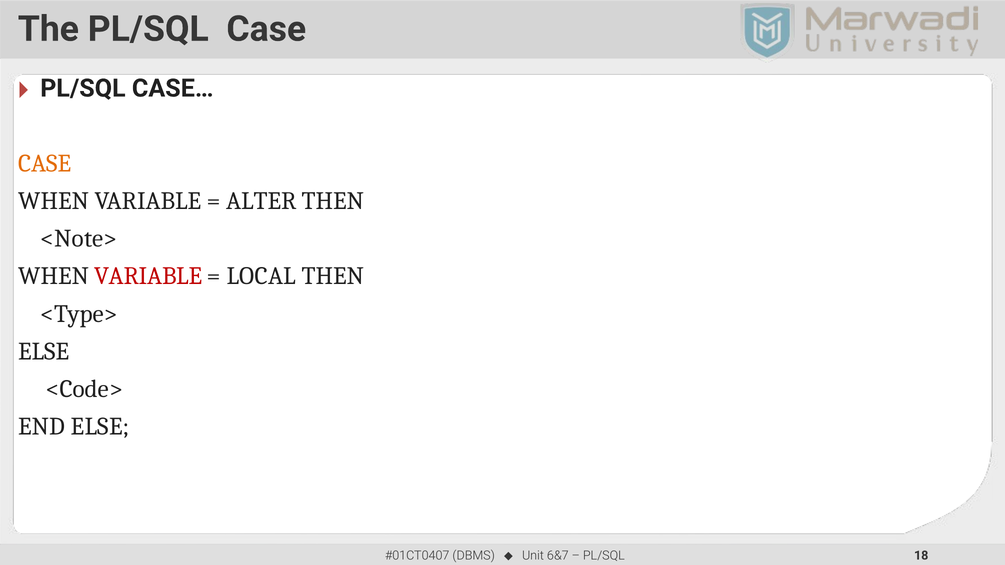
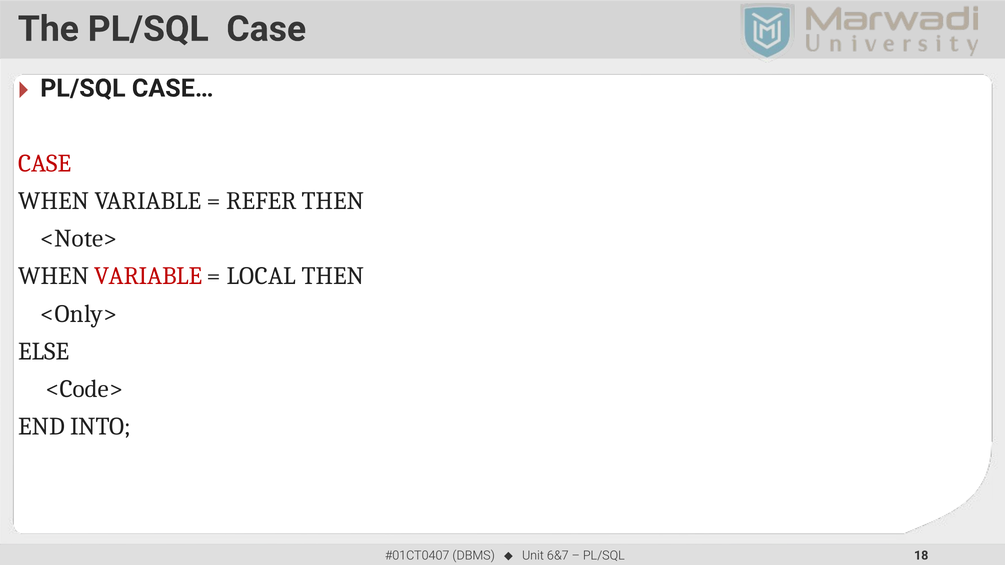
CASE at (45, 164) colour: orange -> red
ALTER: ALTER -> REFER
<Type>: <Type> -> <Only>
END ELSE: ELSE -> INTO
